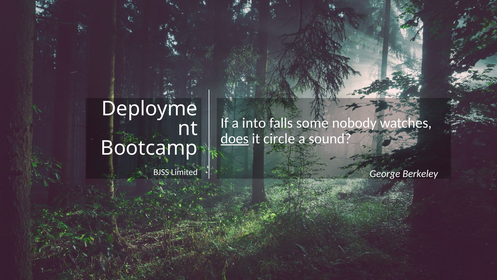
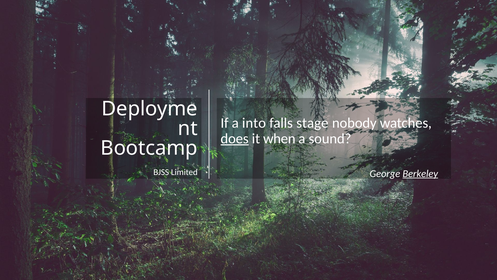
some: some -> stage
circle: circle -> when
Berkeley underline: none -> present
